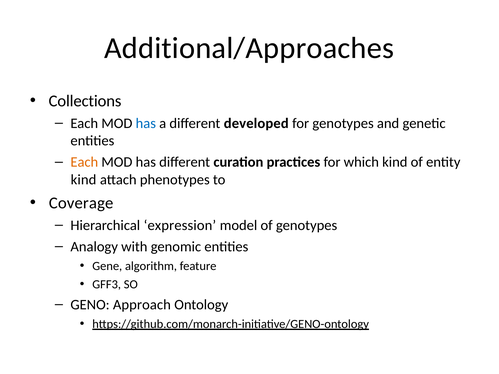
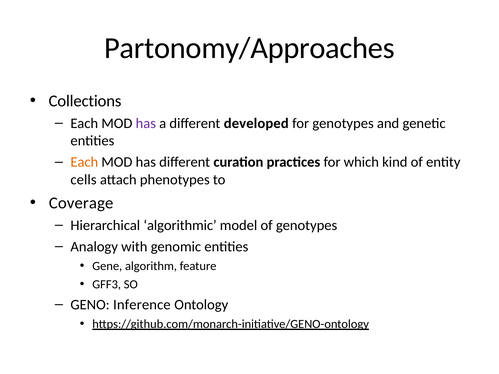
Additional/Approaches: Additional/Approaches -> Partonomy/Approaches
has at (146, 123) colour: blue -> purple
kind at (84, 180): kind -> cells
expression: expression -> algorithmic
Approach: Approach -> Inference
